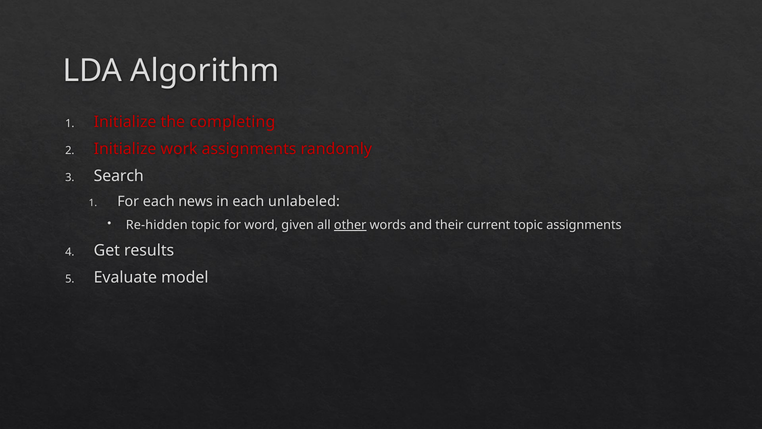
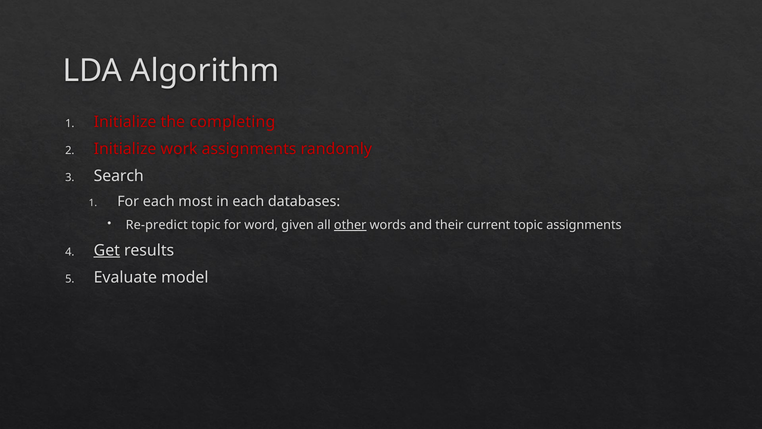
news: news -> most
unlabeled: unlabeled -> databases
Re-hidden: Re-hidden -> Re-predict
Get underline: none -> present
